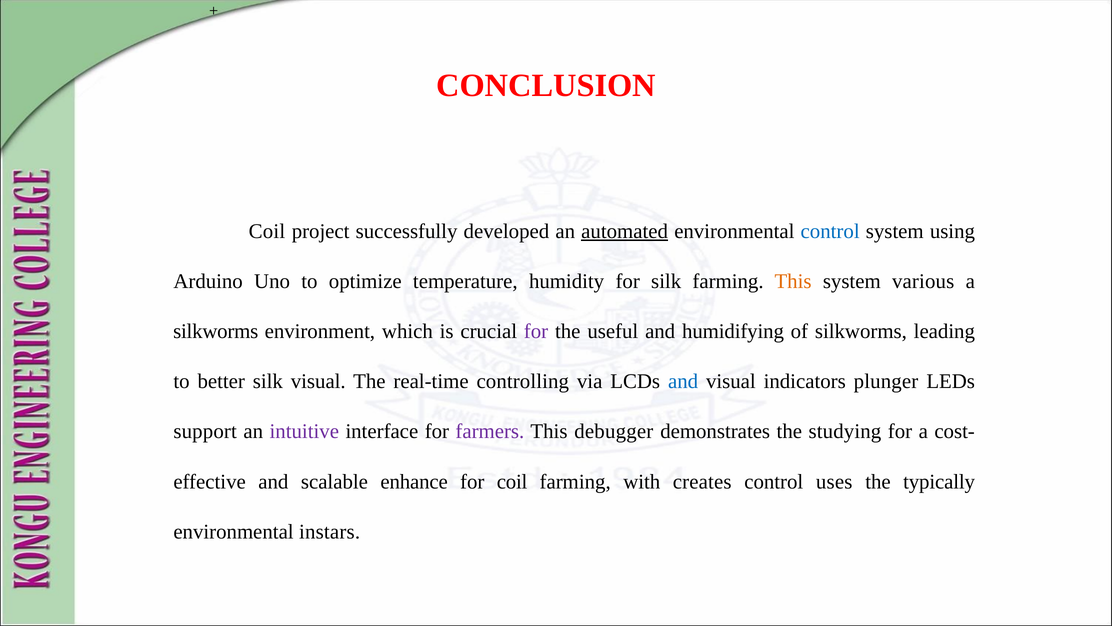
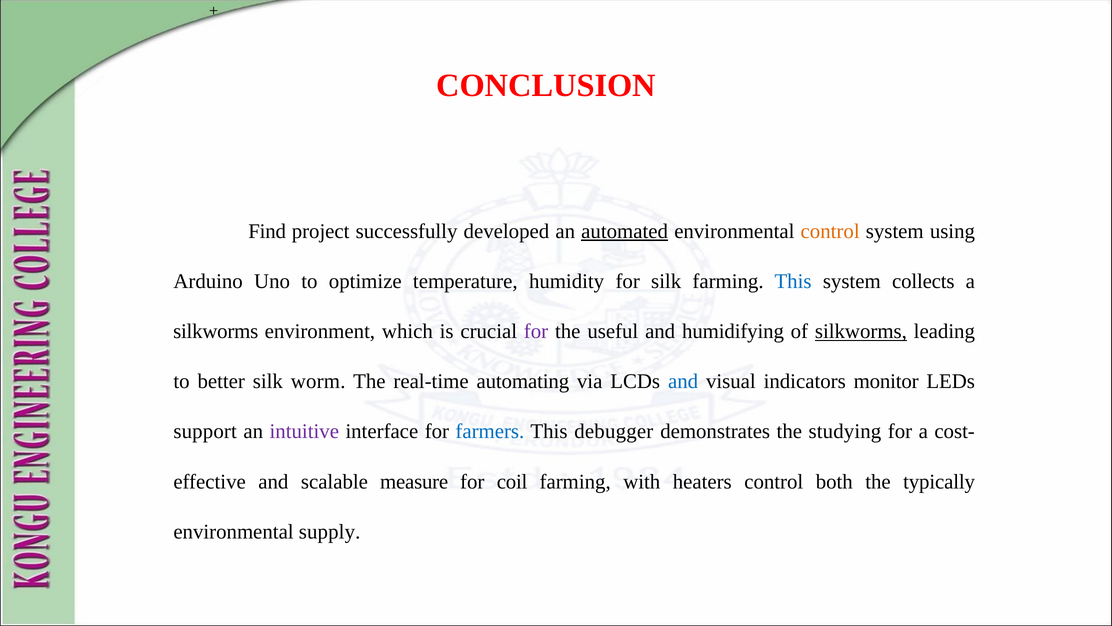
Coil at (267, 231): Coil -> Find
control at (830, 231) colour: blue -> orange
This at (793, 281) colour: orange -> blue
various: various -> collects
silkworms at (861, 331) underline: none -> present
silk visual: visual -> worm
controlling: controlling -> automating
plunger: plunger -> monitor
farmers colour: purple -> blue
enhance: enhance -> measure
creates: creates -> heaters
uses: uses -> both
instars: instars -> supply
